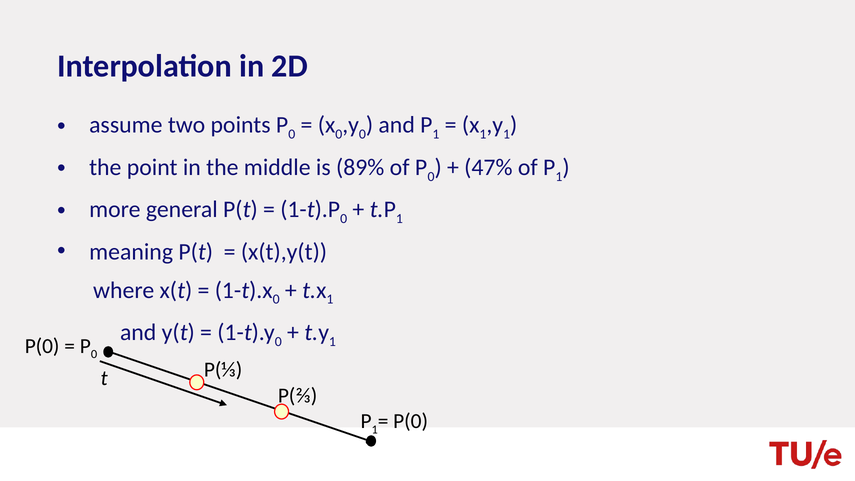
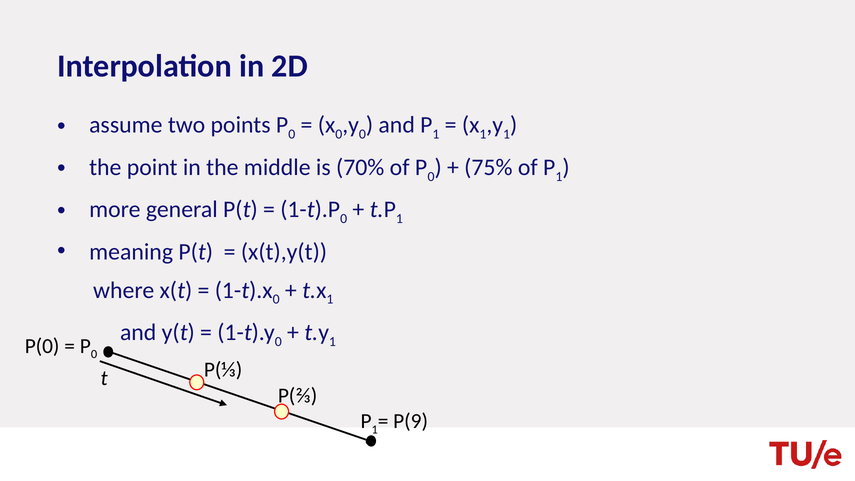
89%: 89% -> 70%
47%: 47% -> 75%
P(0 at (411, 421): P(0 -> P(9
